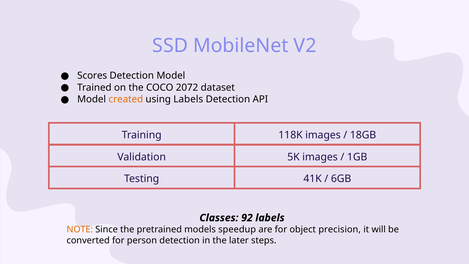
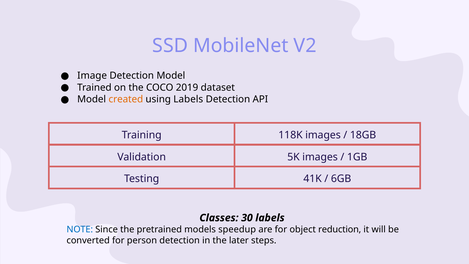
Scores: Scores -> Image
2072: 2072 -> 2019
92: 92 -> 30
NOTE colour: orange -> blue
precision: precision -> reduction
